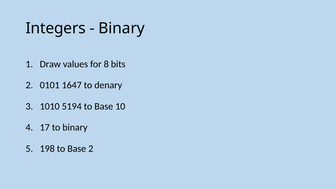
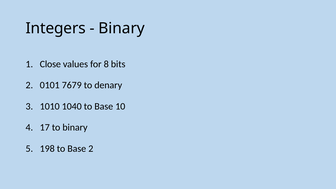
Draw: Draw -> Close
1647: 1647 -> 7679
5194: 5194 -> 1040
